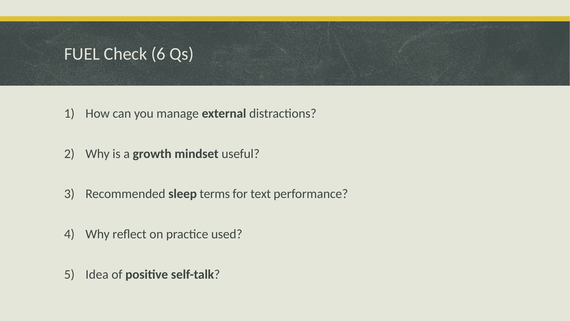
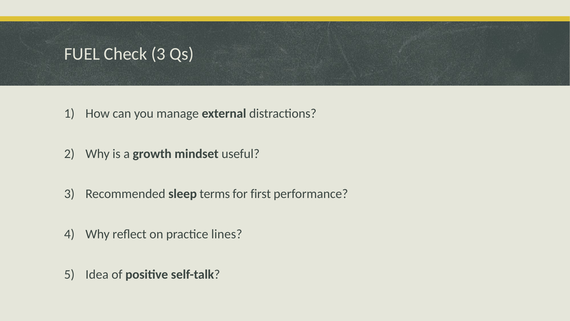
Check 6: 6 -> 3
text: text -> first
used: used -> lines
